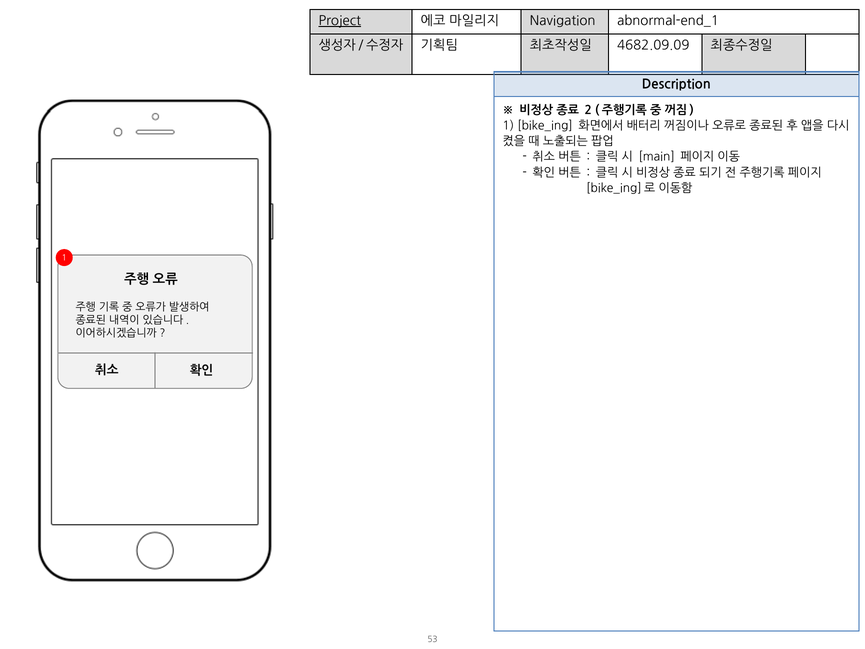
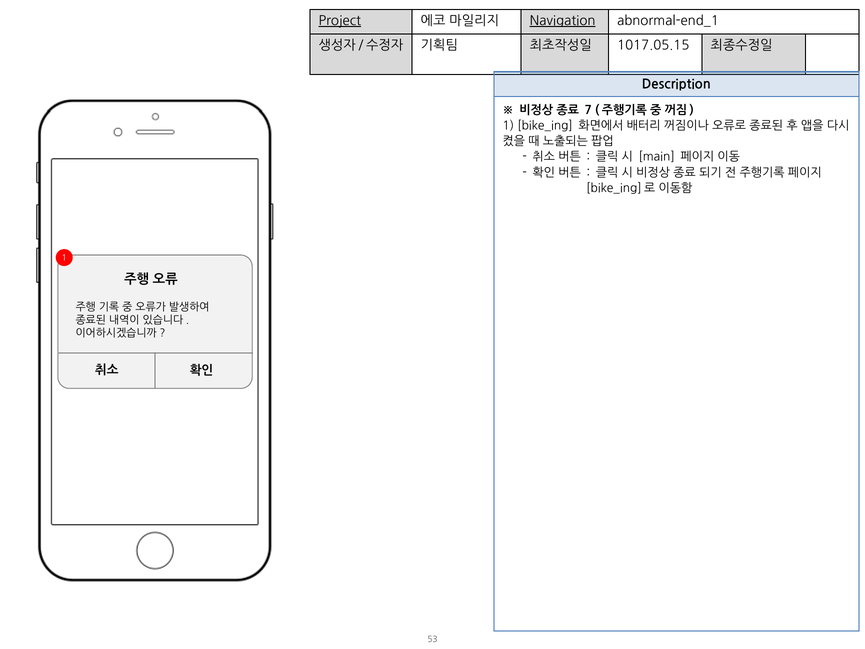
Navigation underline: none -> present
4682.09.09: 4682.09.09 -> 1017.05.15
2: 2 -> 7
